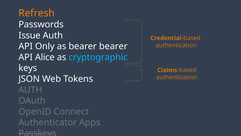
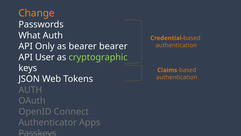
Refresh: Refresh -> Change
Issue: Issue -> What
Alice: Alice -> User
cryptographic colour: light blue -> light green
